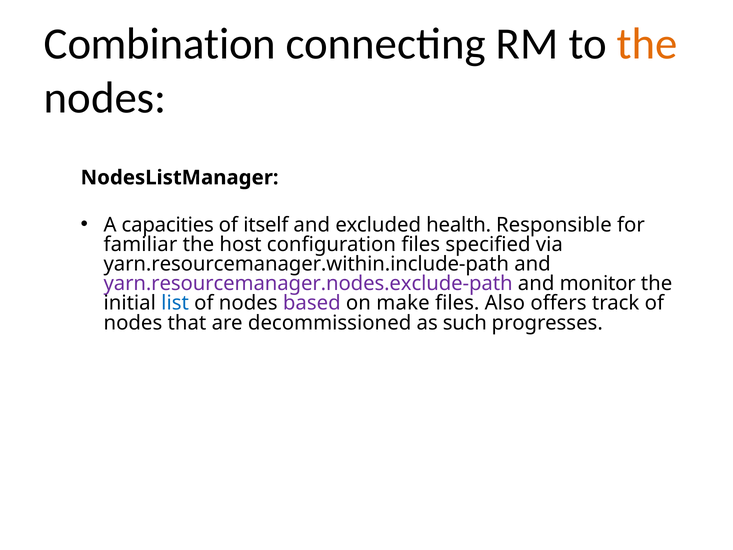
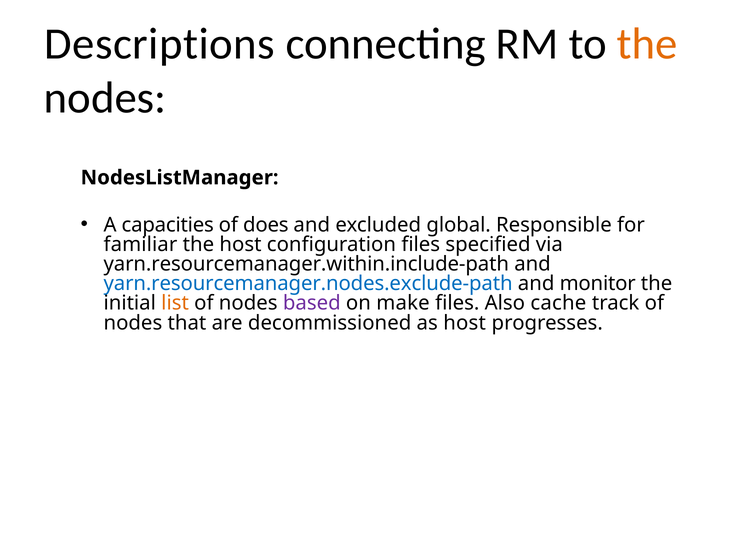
Combination: Combination -> Descriptions
itself: itself -> does
health: health -> global
yarn.resourcemanager.nodes.exclude-path colour: purple -> blue
list colour: blue -> orange
offers: offers -> cache
as such: such -> host
